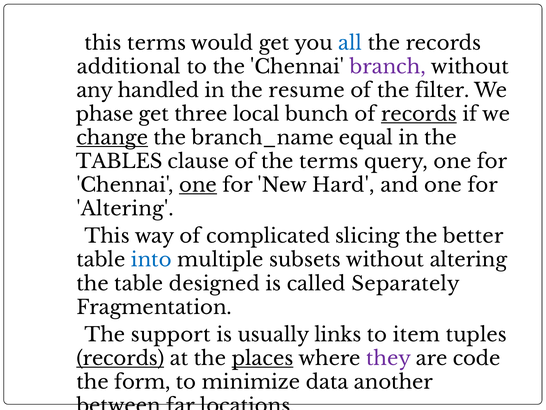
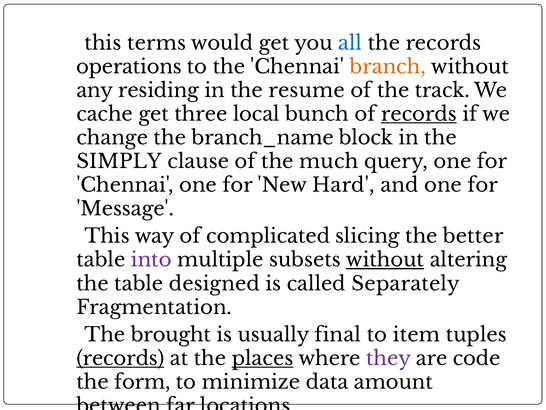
additional: additional -> operations
branch colour: purple -> orange
handled: handled -> residing
filter: filter -> track
phase: phase -> cache
change underline: present -> none
equal: equal -> block
TABLES: TABLES -> SIMPLY
the terms: terms -> much
one at (198, 185) underline: present -> none
Altering at (125, 209): Altering -> Message
into colour: blue -> purple
without at (385, 260) underline: none -> present
support: support -> brought
links: links -> final
another: another -> amount
